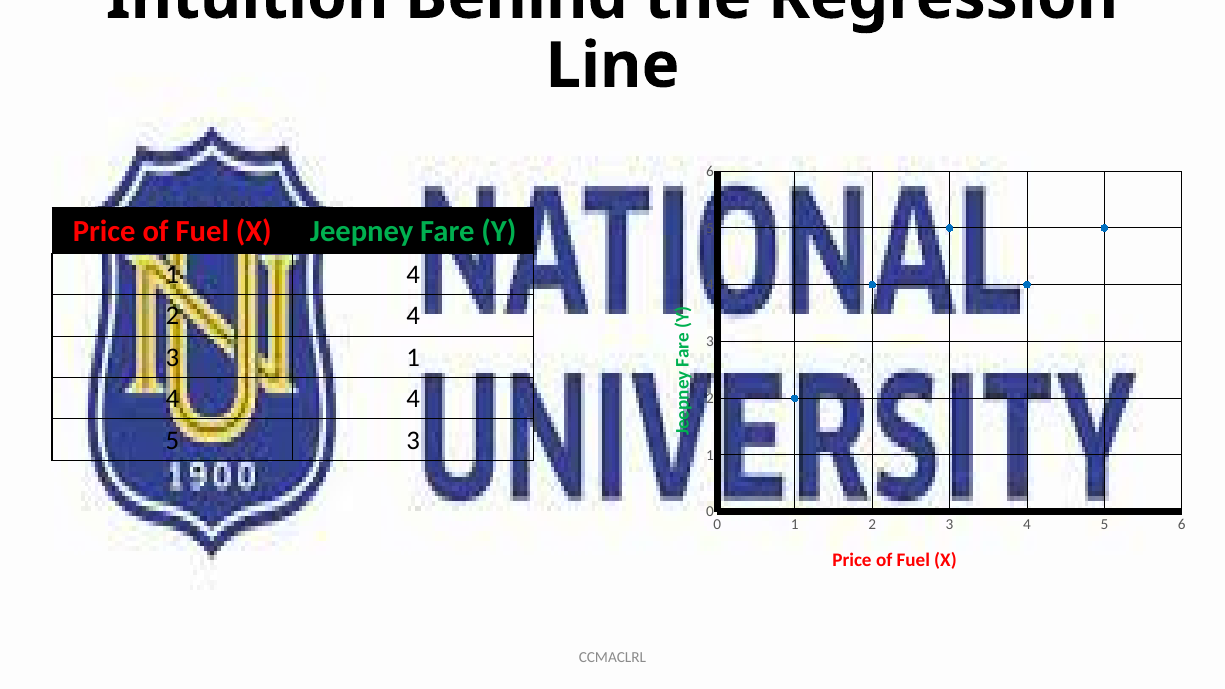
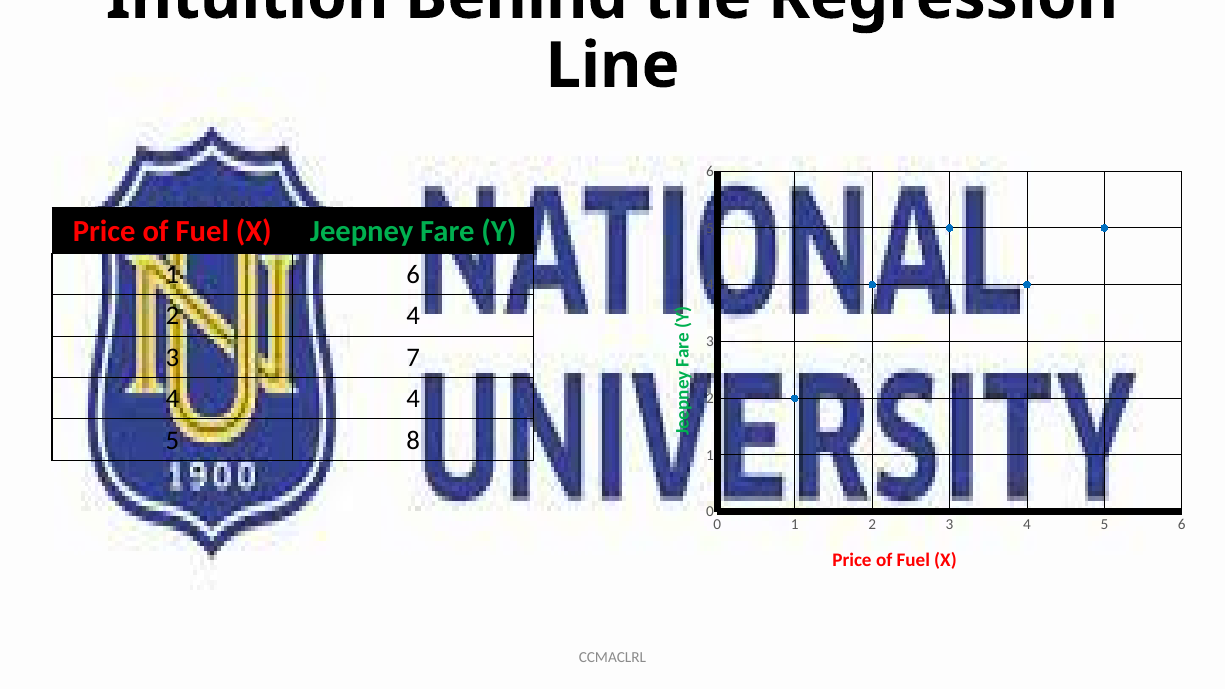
4 at (413, 275): 4 -> 6
3 1: 1 -> 7
5 3: 3 -> 8
